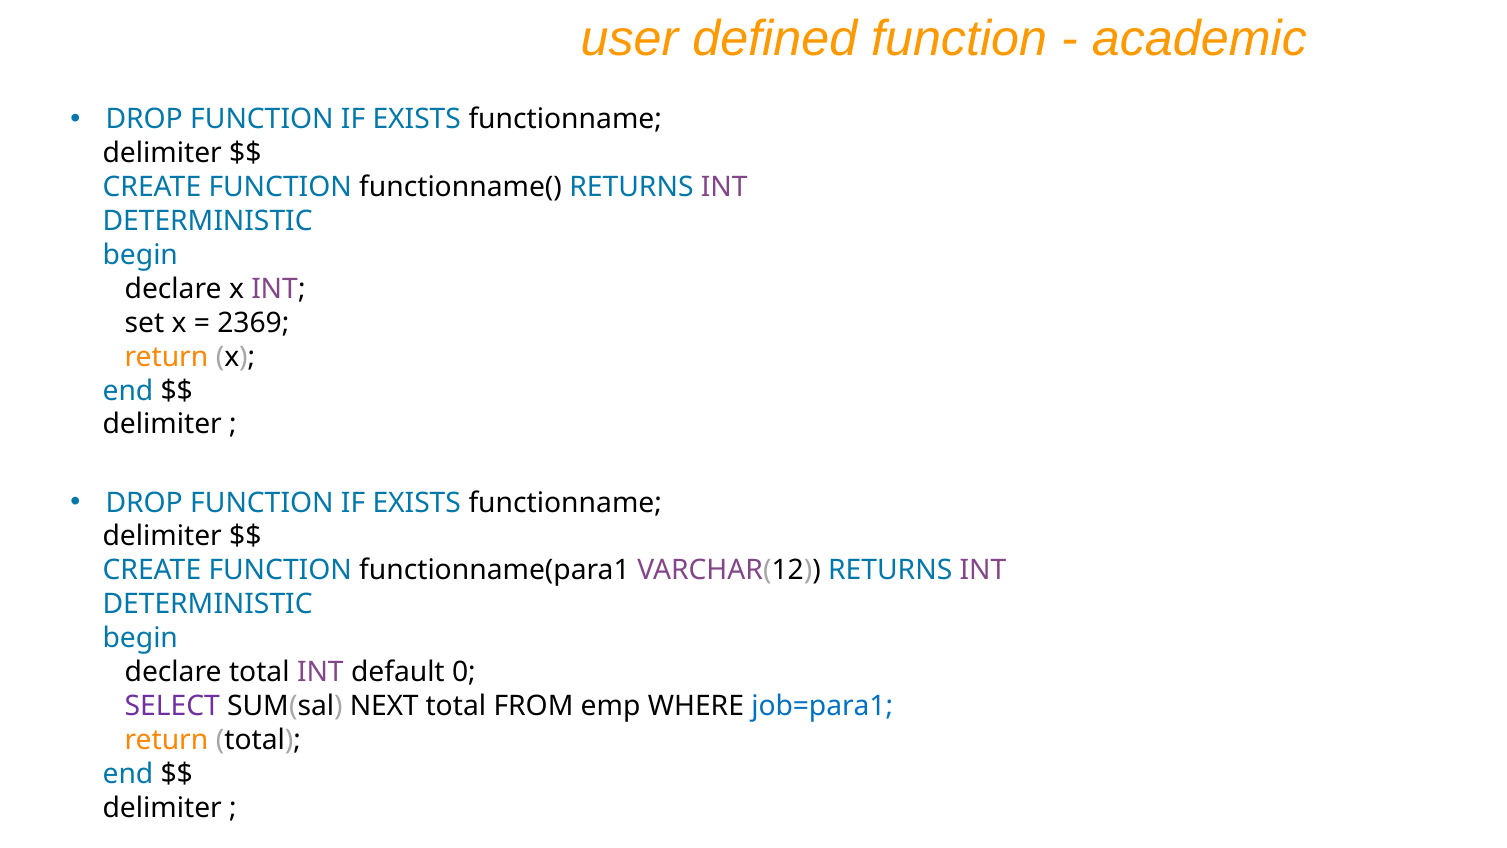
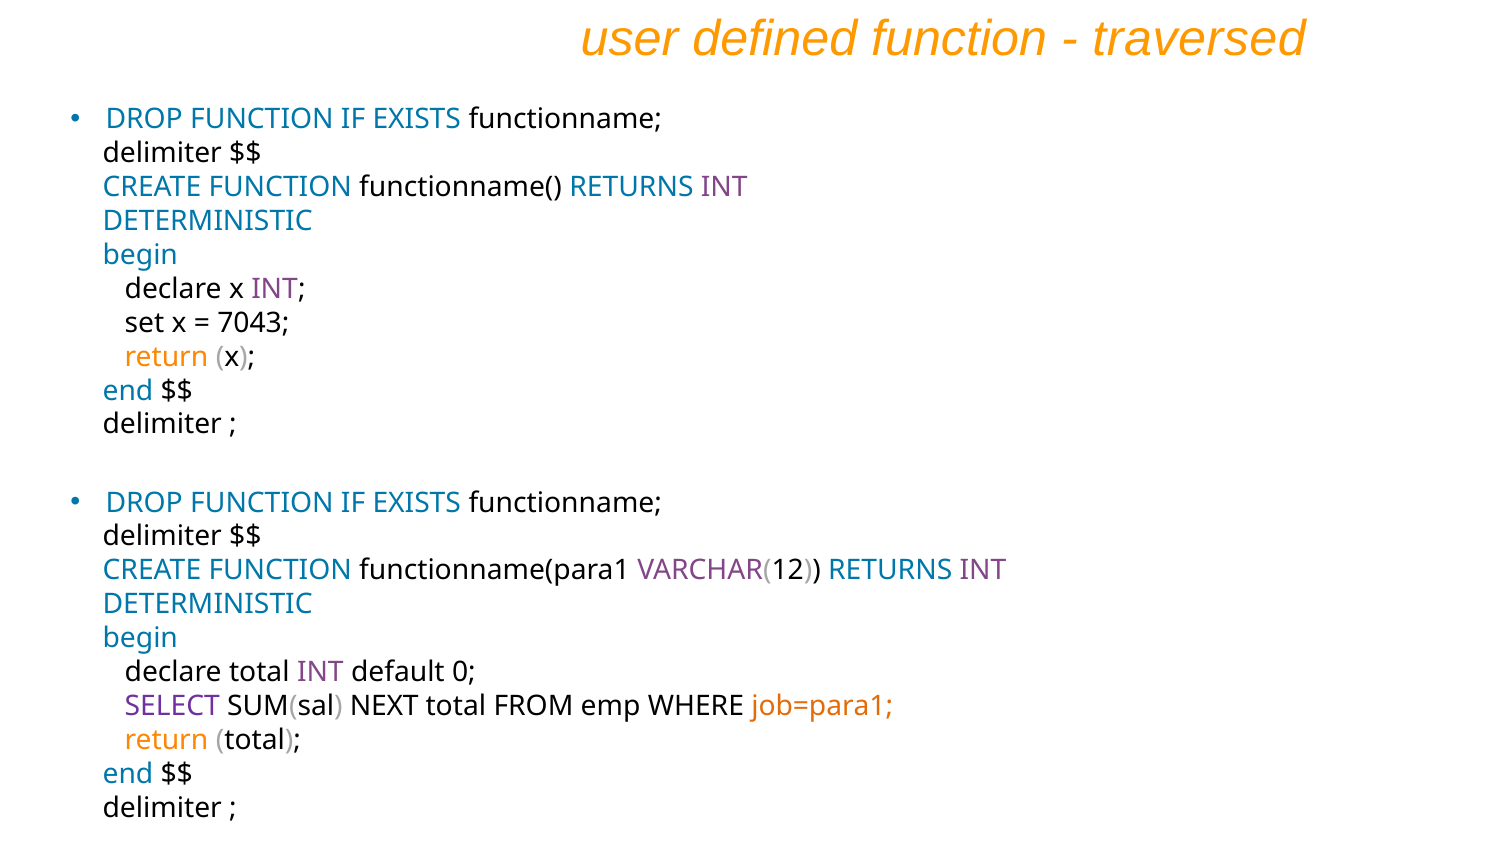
academic: academic -> traversed
2369: 2369 -> 7043
job=para1 colour: blue -> orange
